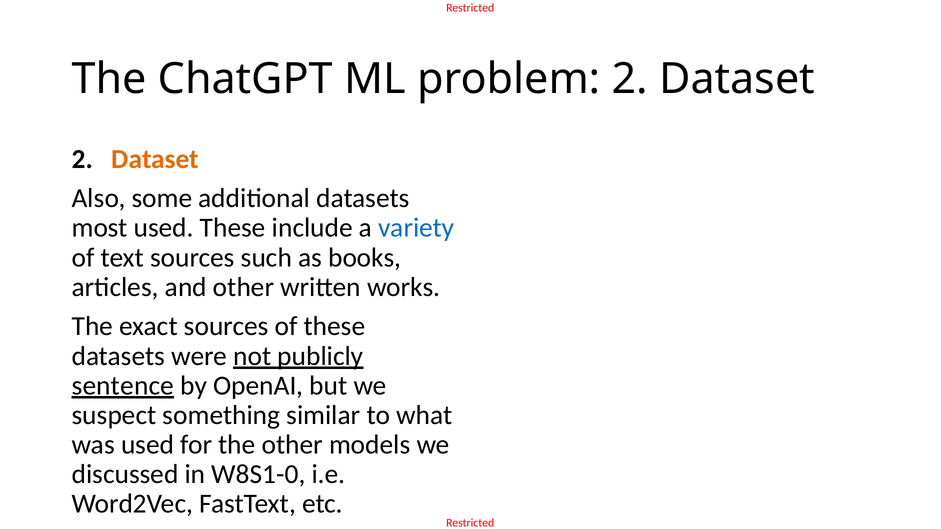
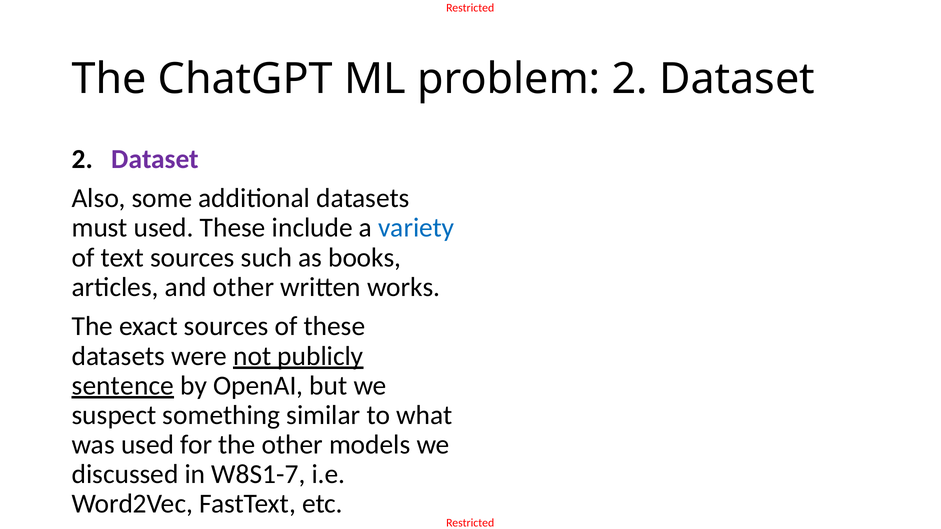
Dataset at (155, 159) colour: orange -> purple
most: most -> must
W8S1-0: W8S1-0 -> W8S1-7
